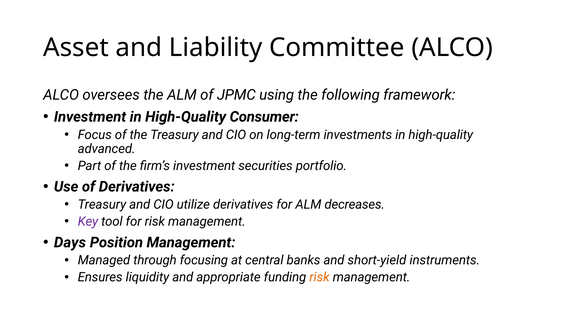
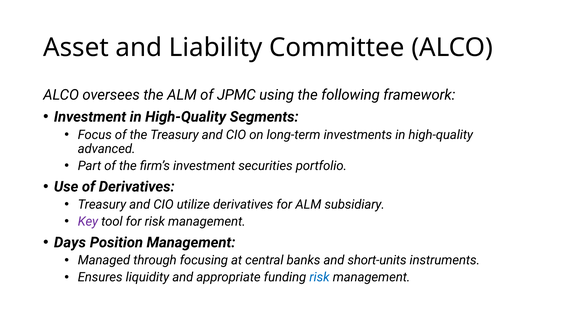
Consumer: Consumer -> Segments
decreases: decreases -> subsidiary
short-yield: short-yield -> short-units
risk at (320, 277) colour: orange -> blue
